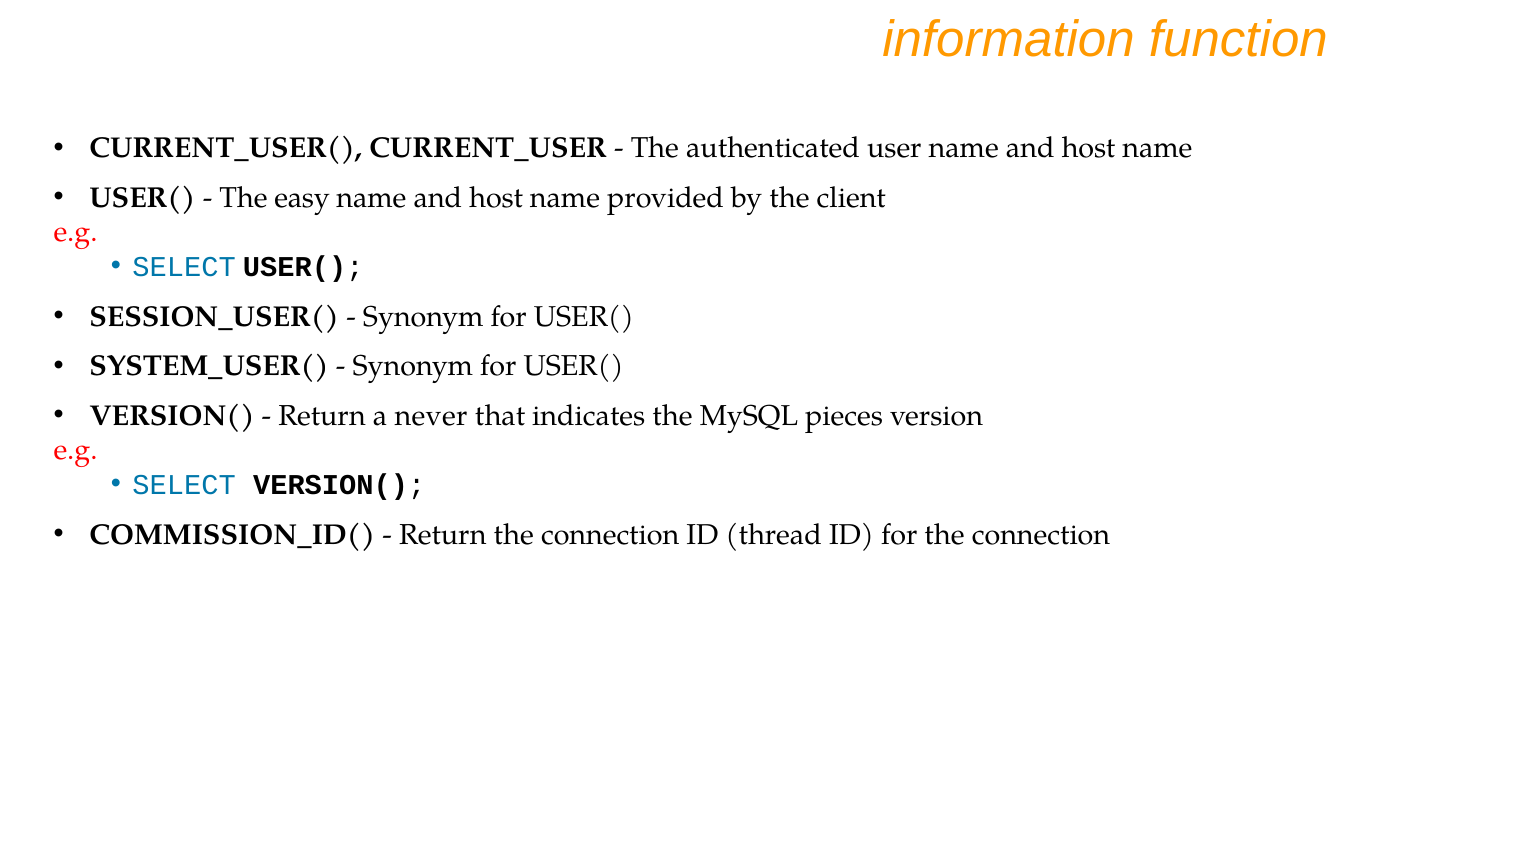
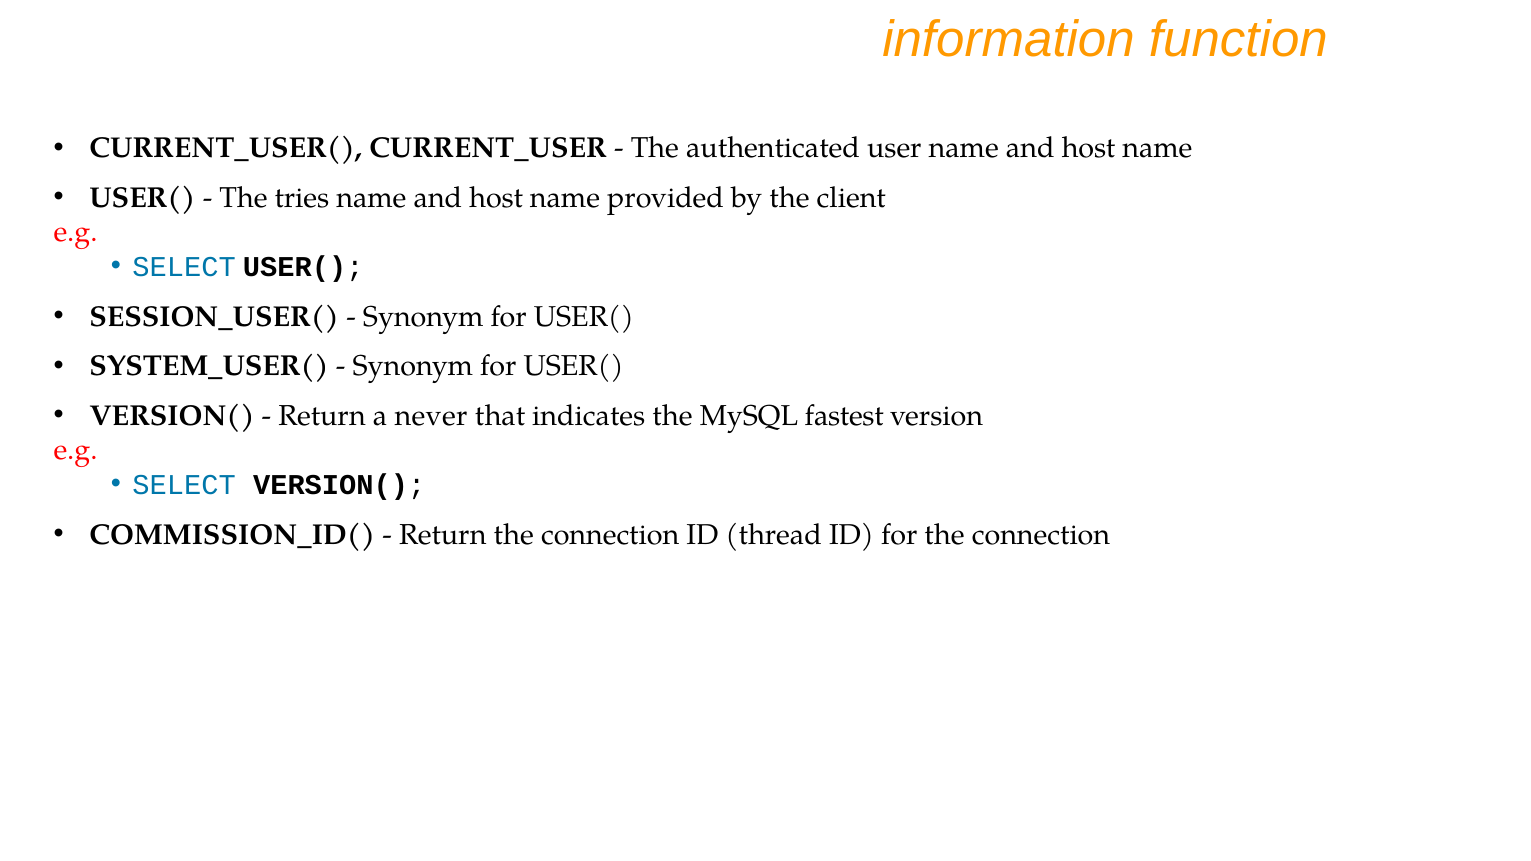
easy: easy -> tries
pieces: pieces -> fastest
